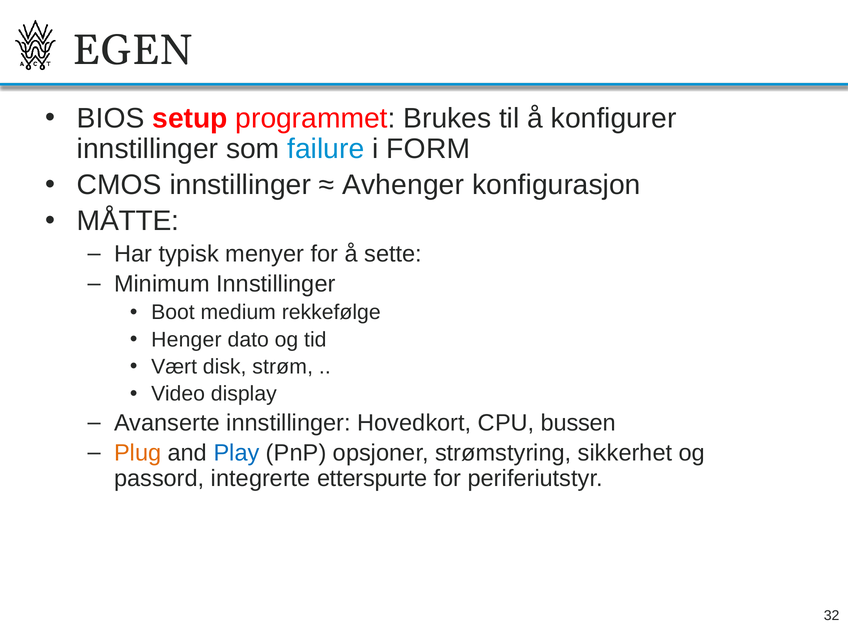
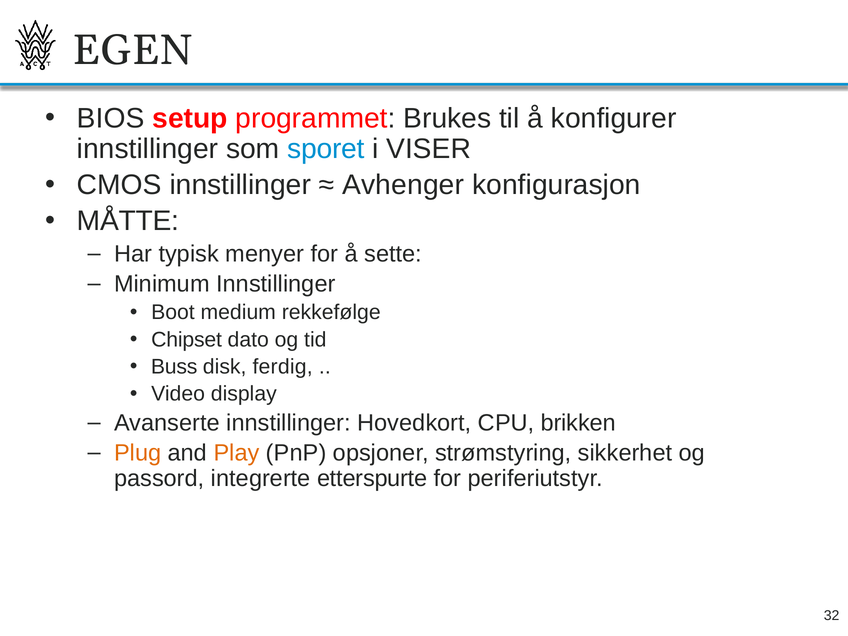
failure: failure -> sporet
FORM: FORM -> VISER
Henger: Henger -> Chipset
Vært: Vært -> Buss
strøm: strøm -> ferdig
bussen: bussen -> brikken
Play colour: blue -> orange
